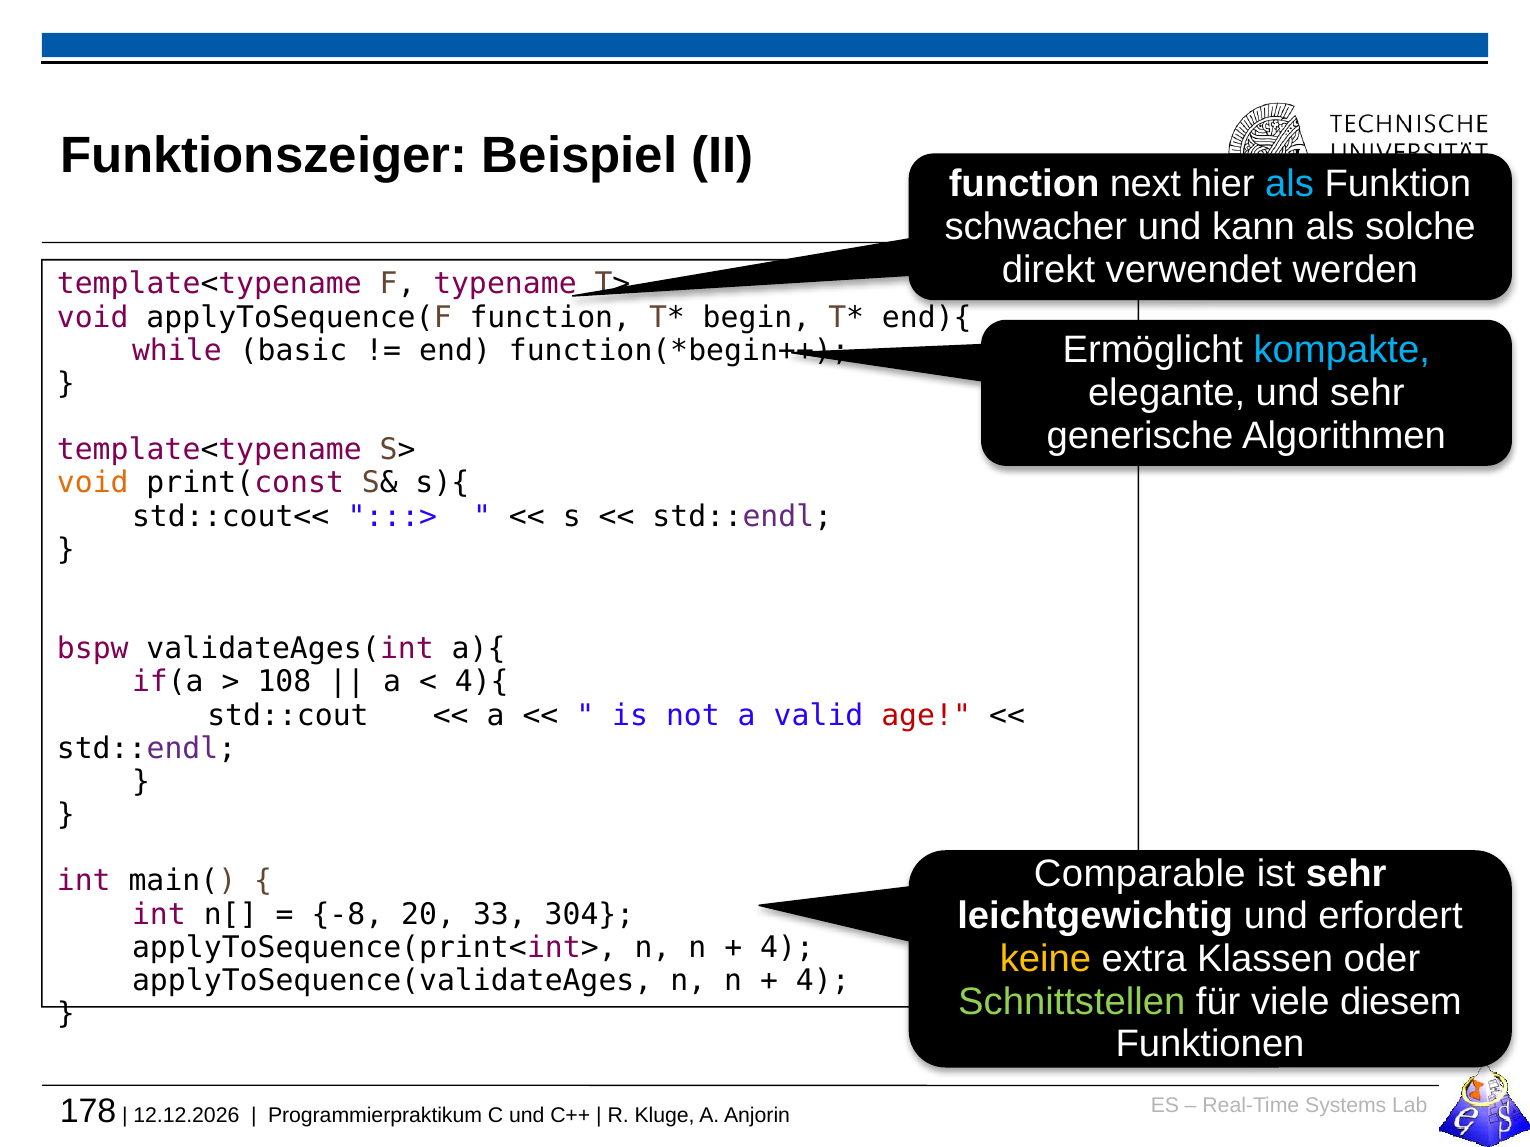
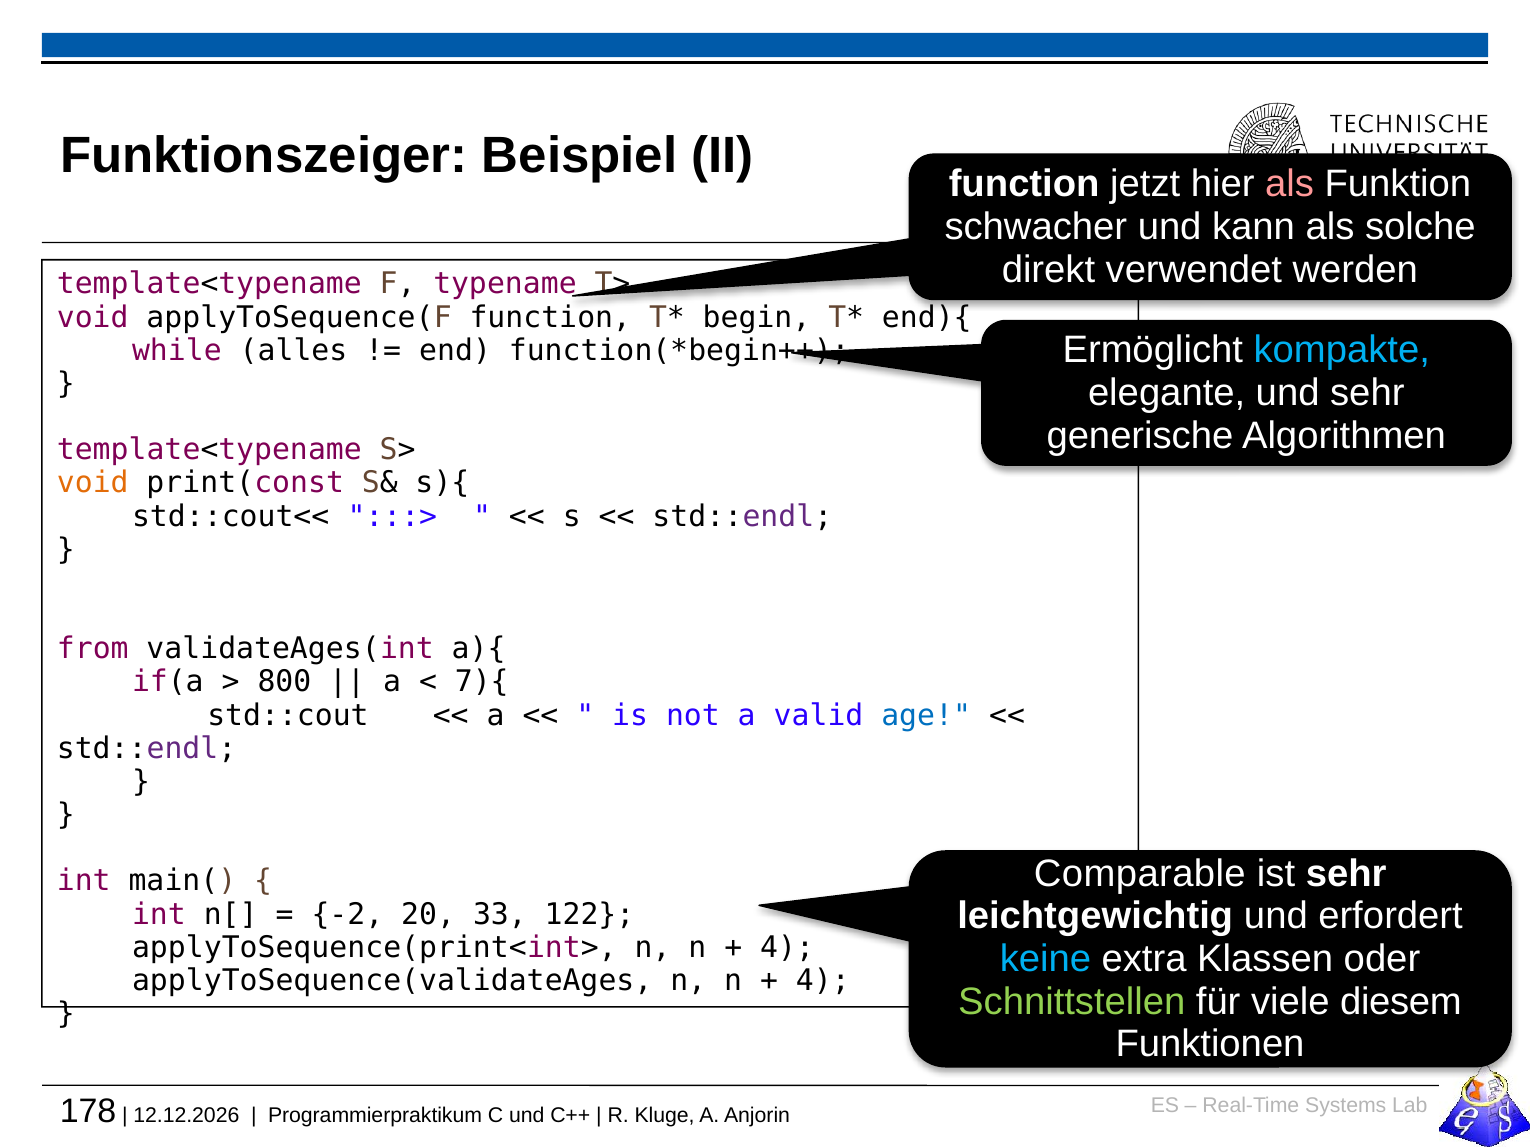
next: next -> jetzt
als at (1290, 184) colour: light blue -> pink
basic: basic -> alles
bspw: bspw -> from
108: 108 -> 800
4){: 4){ -> 7){
age colour: red -> blue
-8: -8 -> -2
304: 304 -> 122
keine colour: yellow -> light blue
